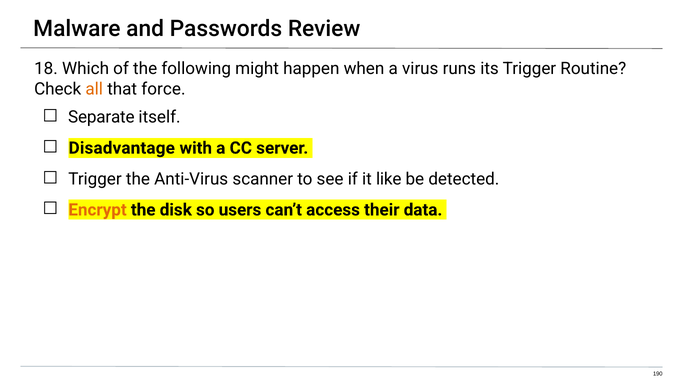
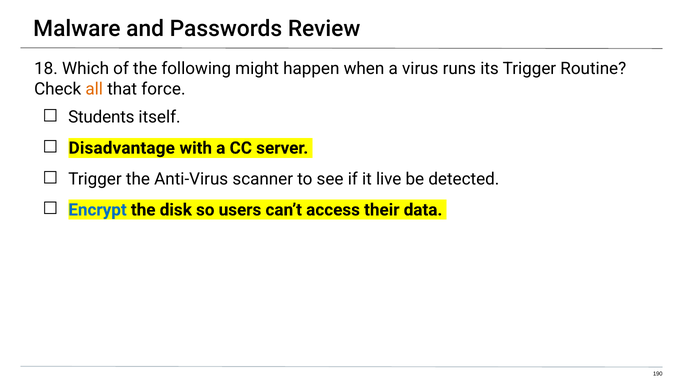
Separate: Separate -> Students
like: like -> live
Encrypt colour: orange -> blue
